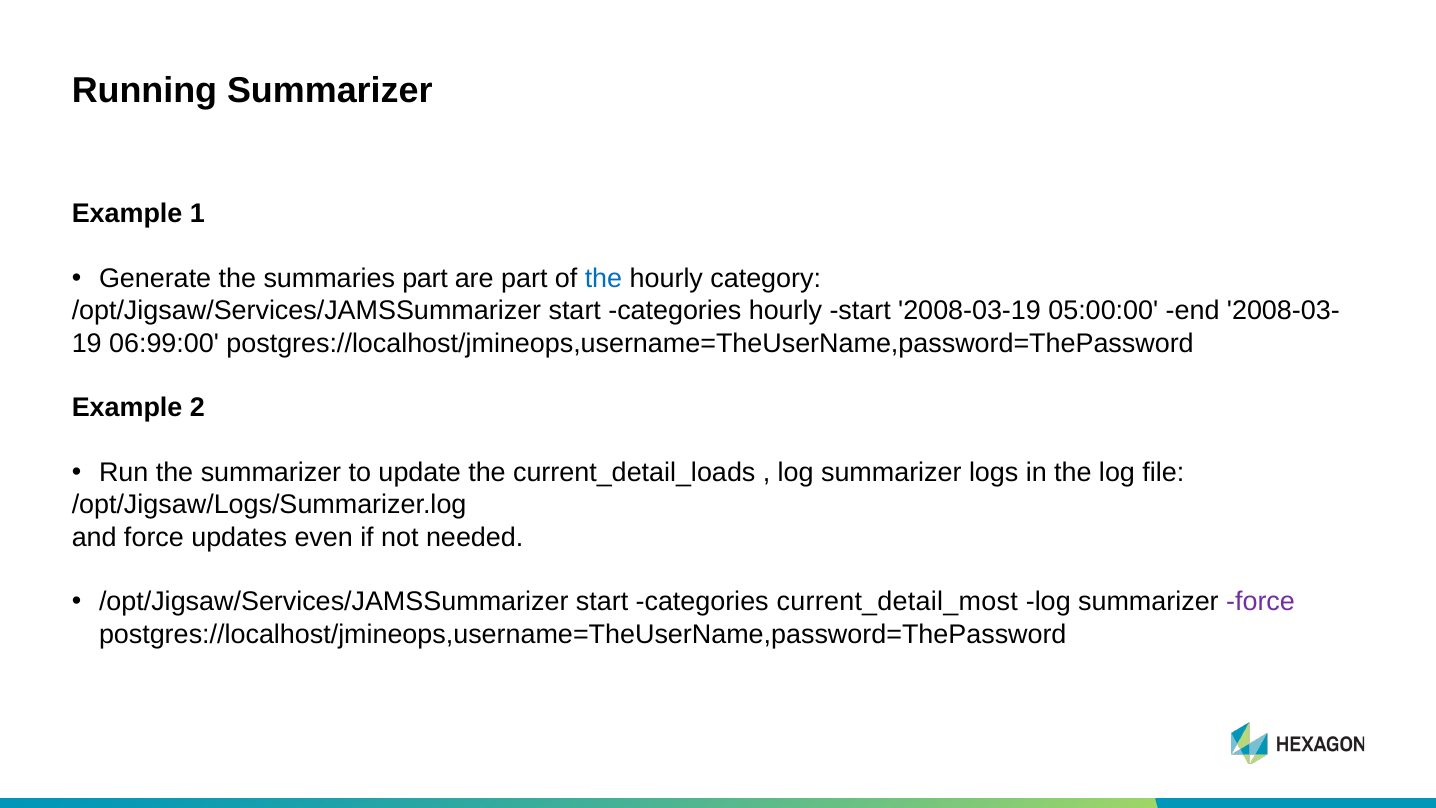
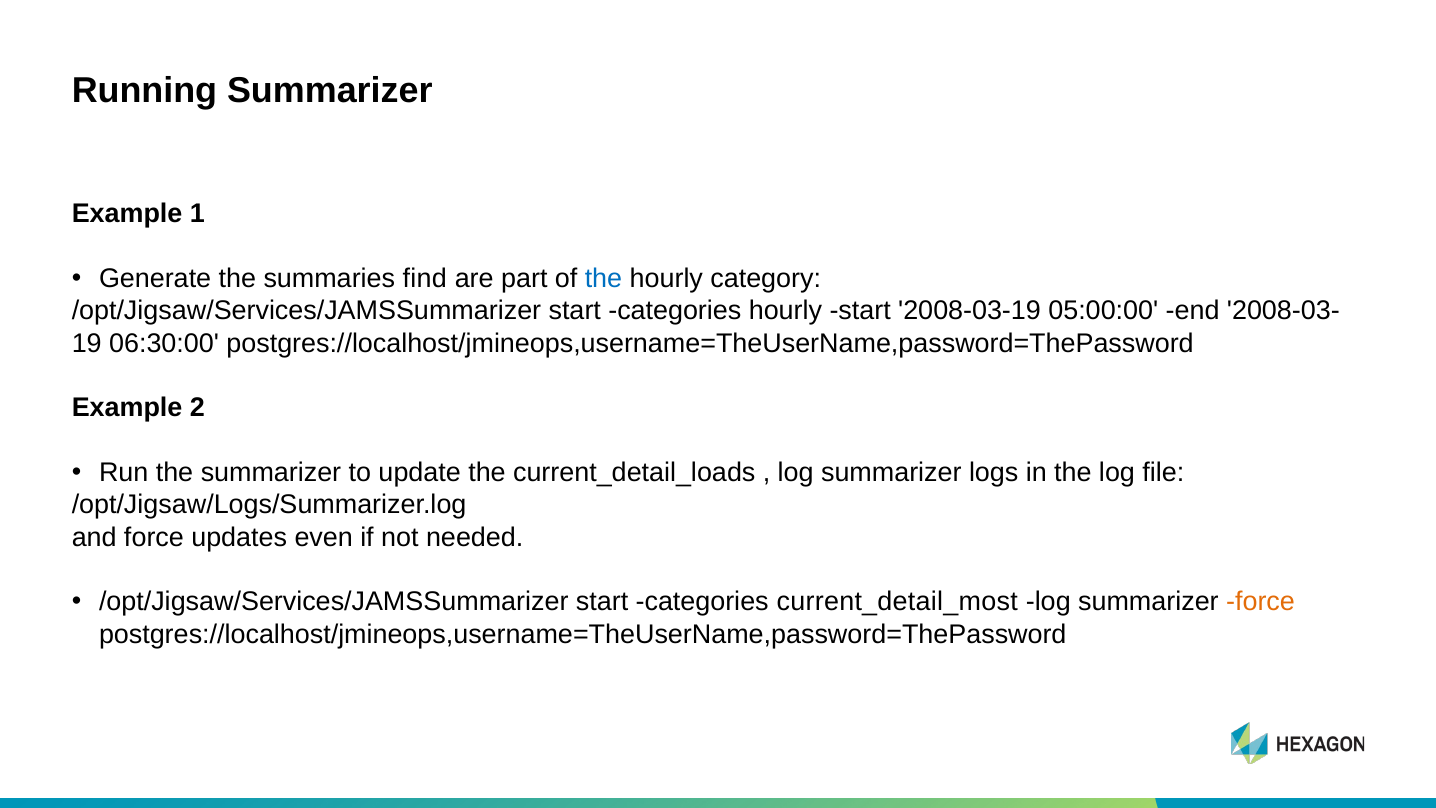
summaries part: part -> find
06:99:00: 06:99:00 -> 06:30:00
force at (1261, 602) colour: purple -> orange
